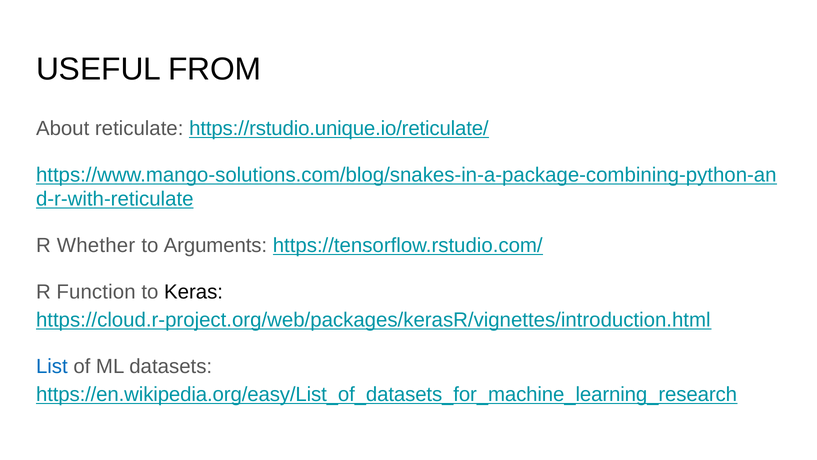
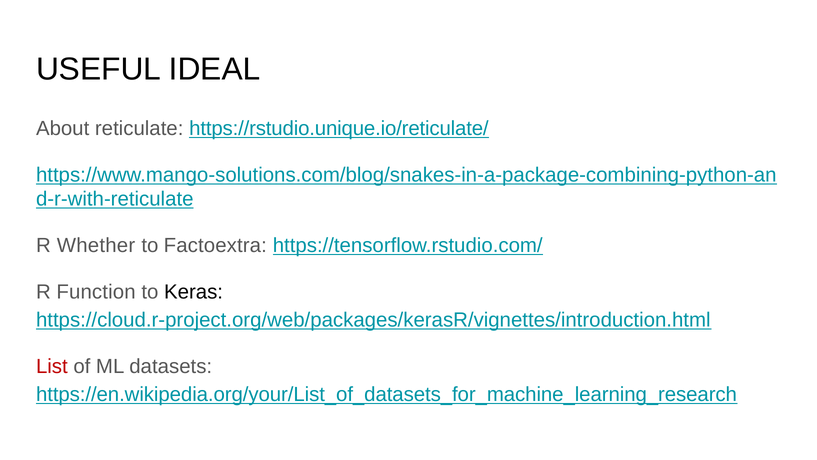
FROM: FROM -> IDEAL
Arguments: Arguments -> Factoextra
List colour: blue -> red
https://en.wikipedia.org/easy/List_of_datasets_for_machine_learning_research: https://en.wikipedia.org/easy/List_of_datasets_for_machine_learning_research -> https://en.wikipedia.org/your/List_of_datasets_for_machine_learning_research
